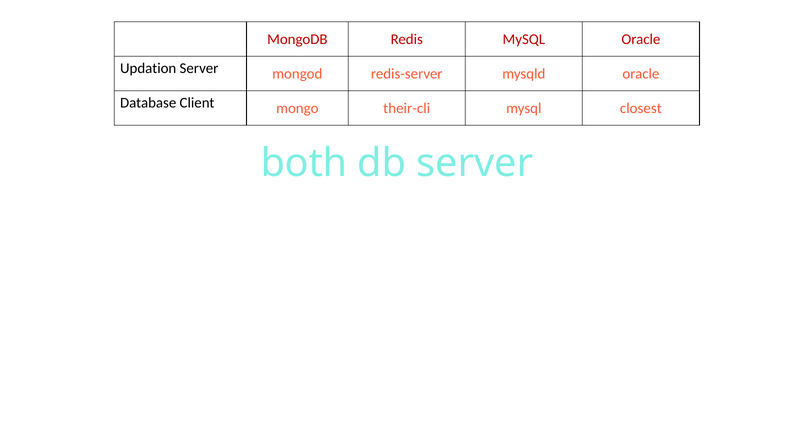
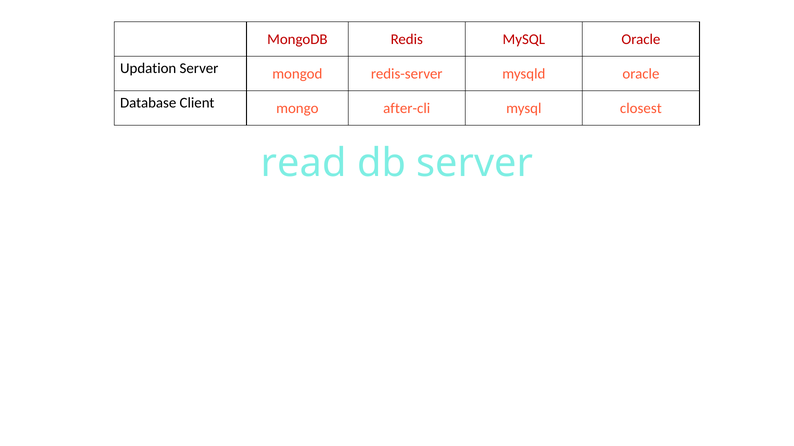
their-cli: their-cli -> after-cli
both: both -> read
